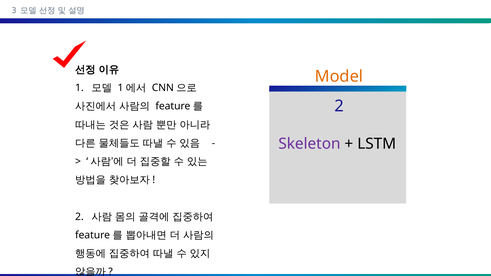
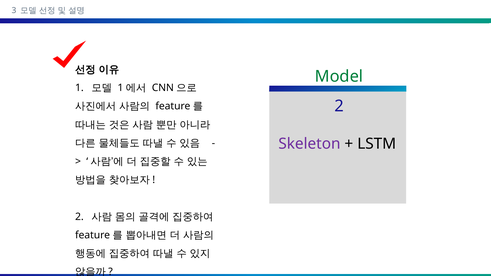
Model colour: orange -> green
